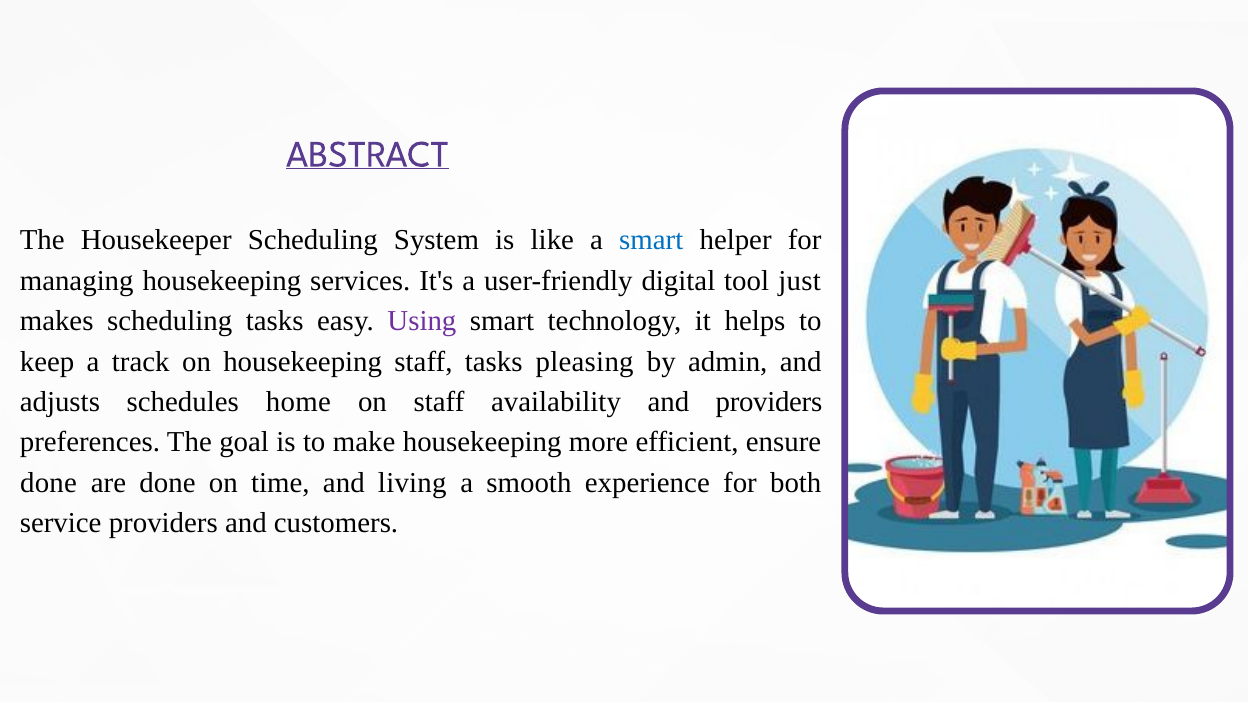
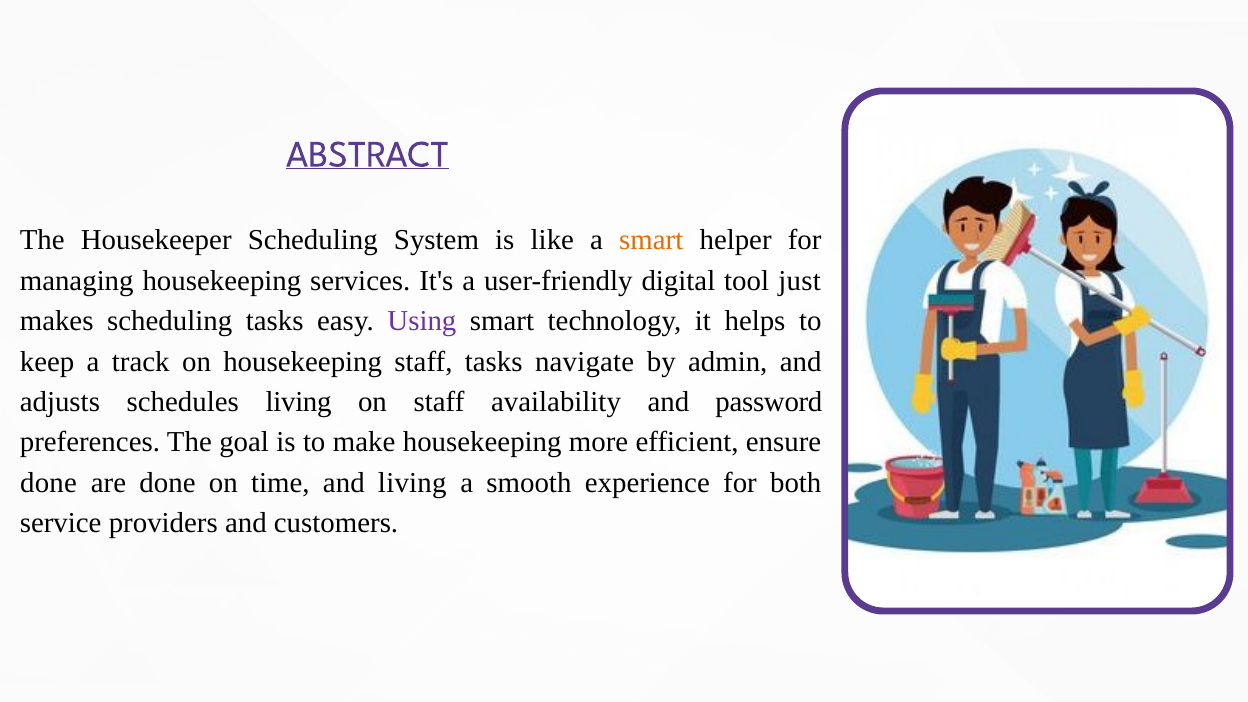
smart at (651, 240) colour: blue -> orange
pleasing: pleasing -> navigate
schedules home: home -> living
and providers: providers -> password
